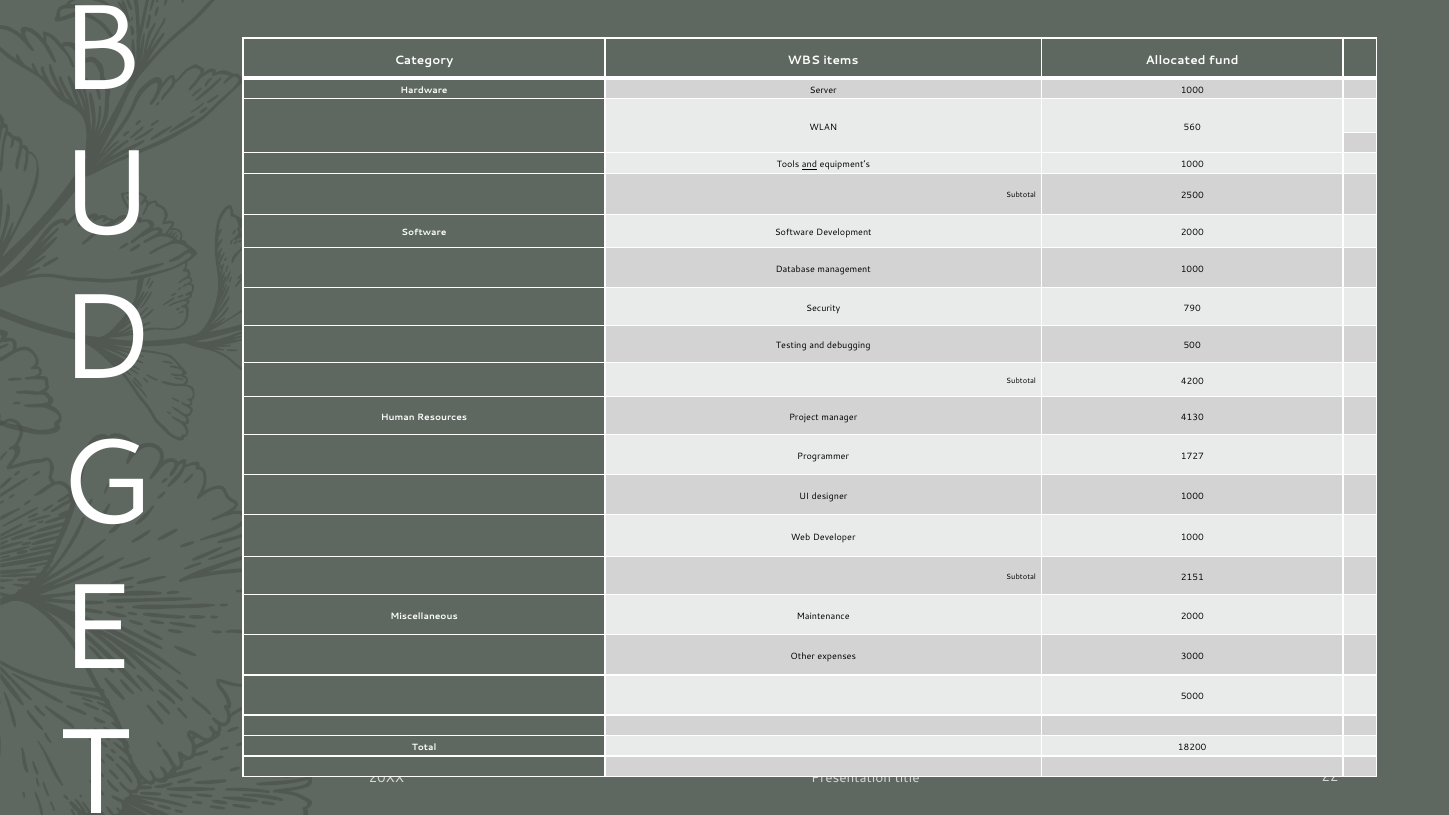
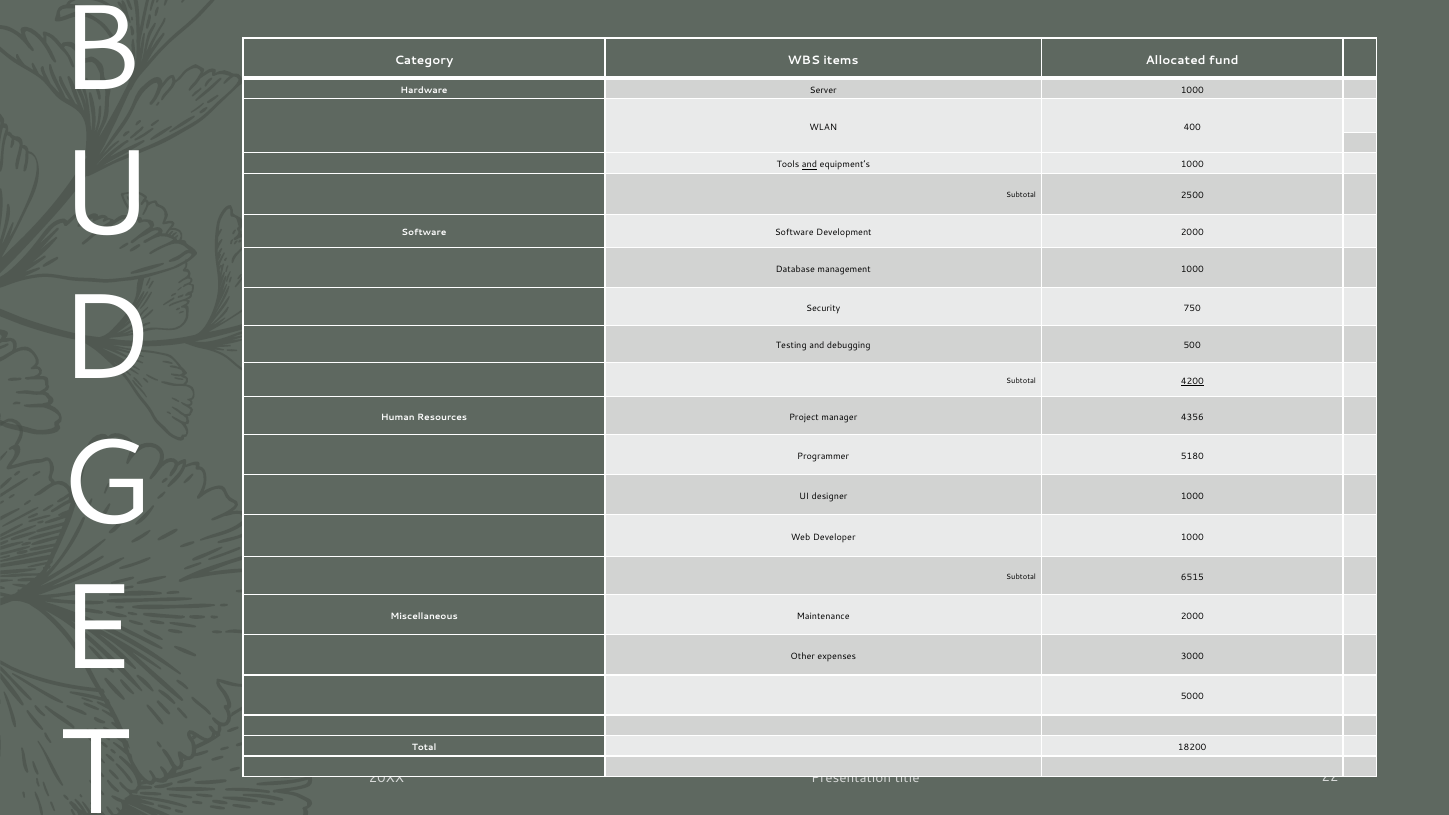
560: 560 -> 400
790: 790 -> 750
4200 underline: none -> present
4130: 4130 -> 4356
1727: 1727 -> 5180
2151: 2151 -> 6515
